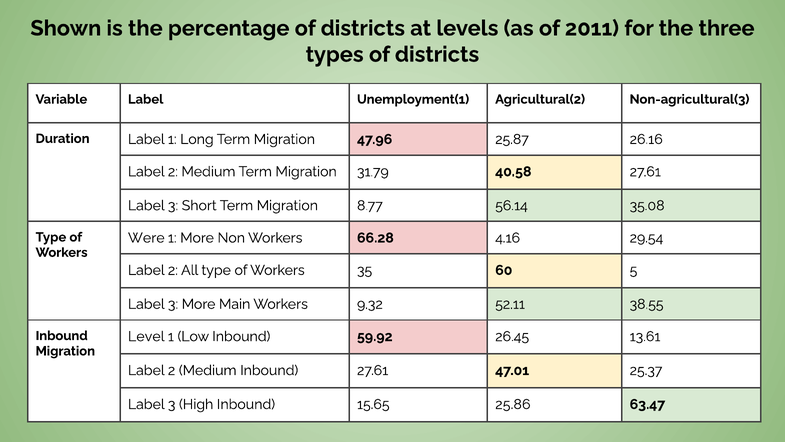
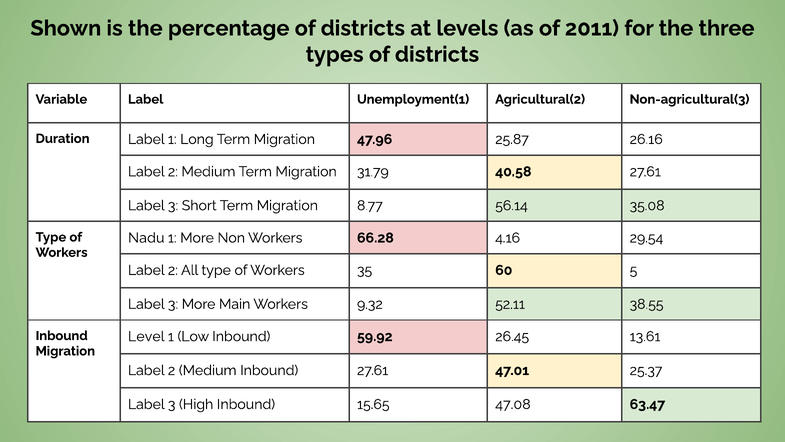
Were: Were -> Nadu
25.86: 25.86 -> 47.08
